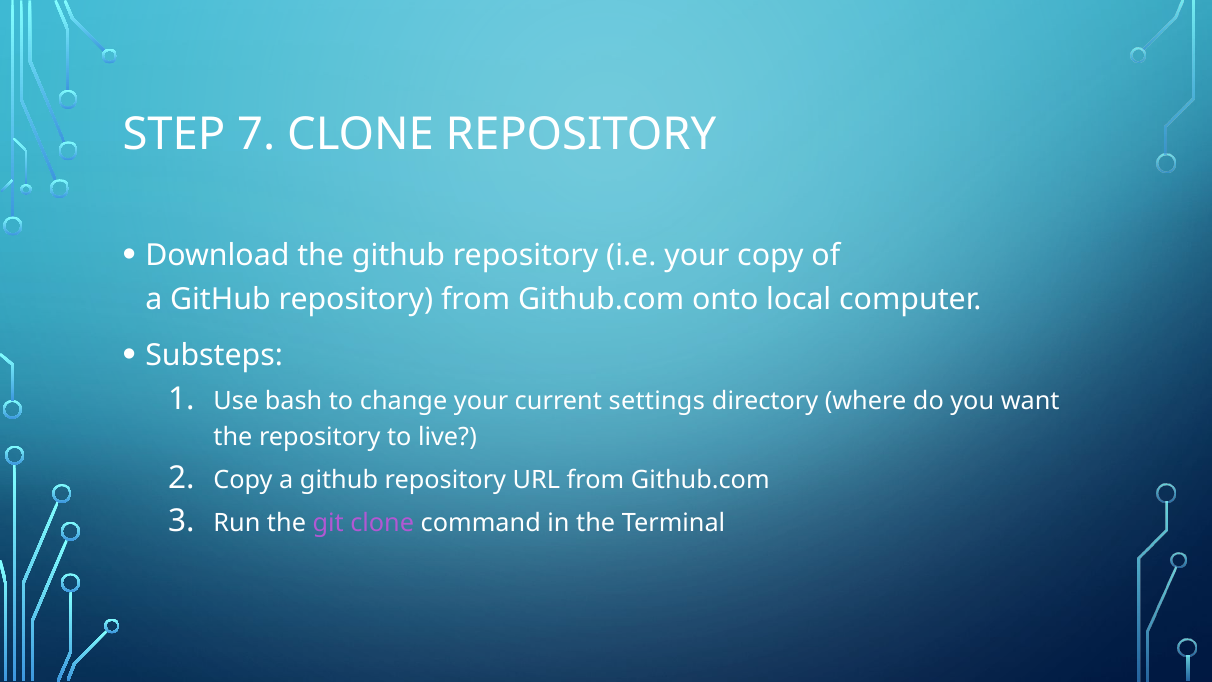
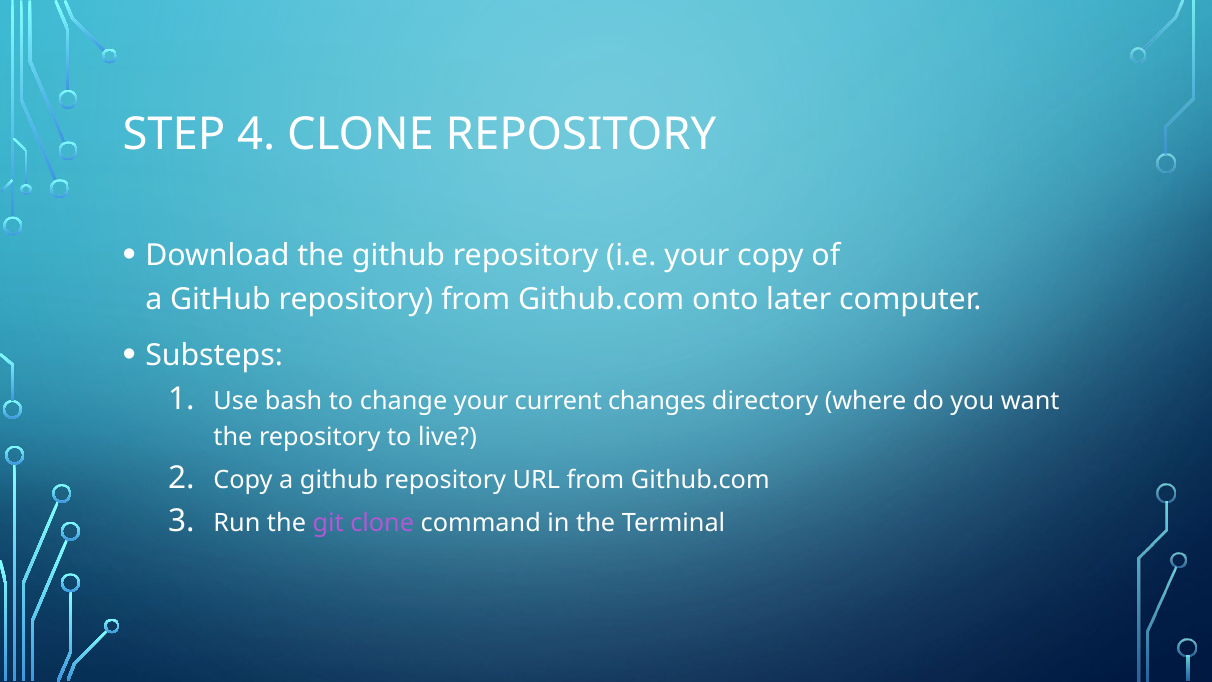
7: 7 -> 4
local: local -> later
settings: settings -> changes
